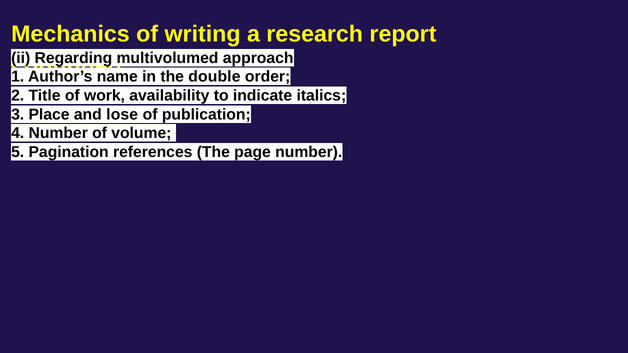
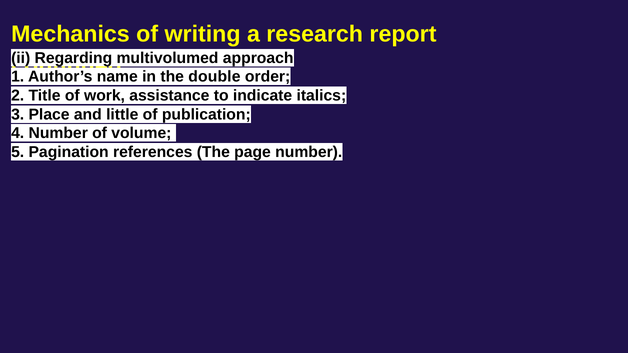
availability: availability -> assistance
lose: lose -> little
